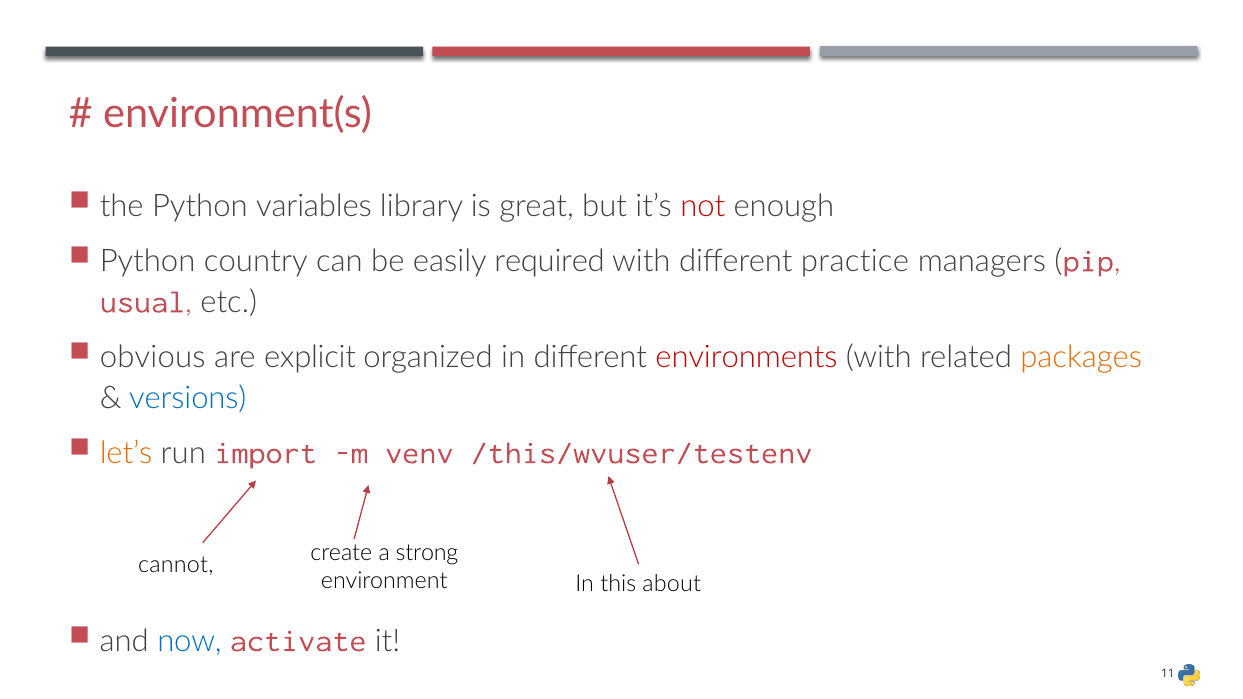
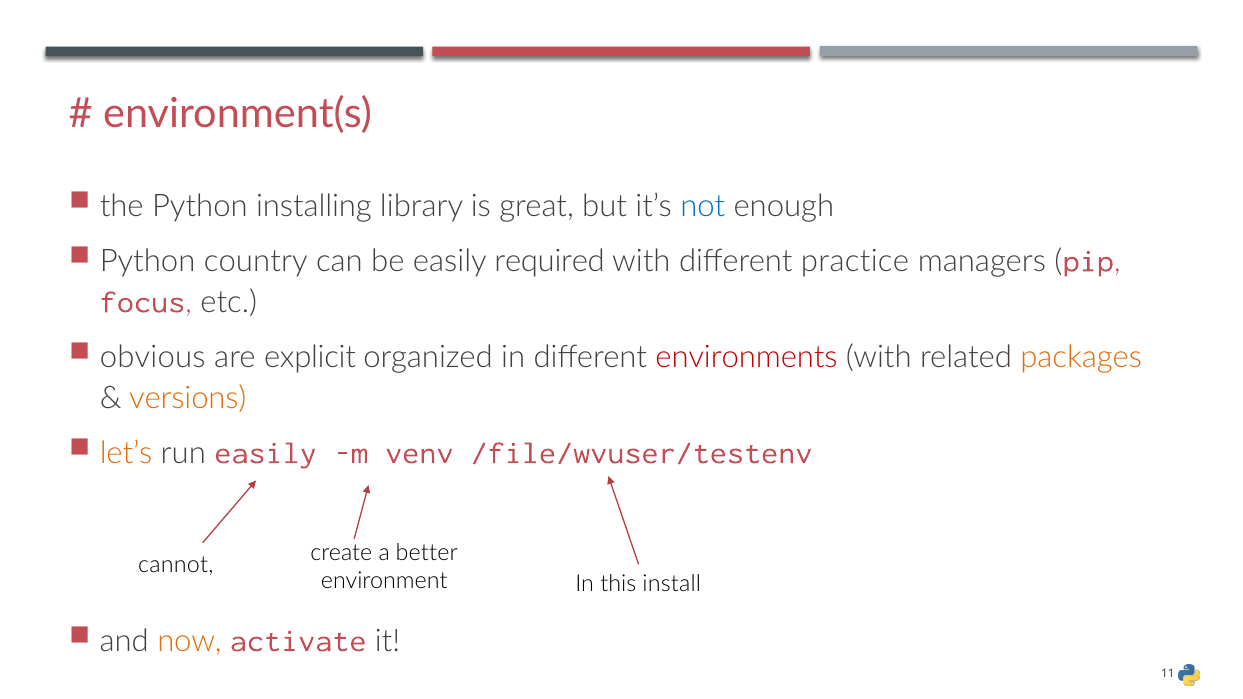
variables: variables -> installing
not colour: red -> blue
usual: usual -> focus
versions colour: blue -> orange
run import: import -> easily
/this/wvuser/testenv: /this/wvuser/testenv -> /file/wvuser/testenv
strong: strong -> better
about: about -> install
now colour: blue -> orange
